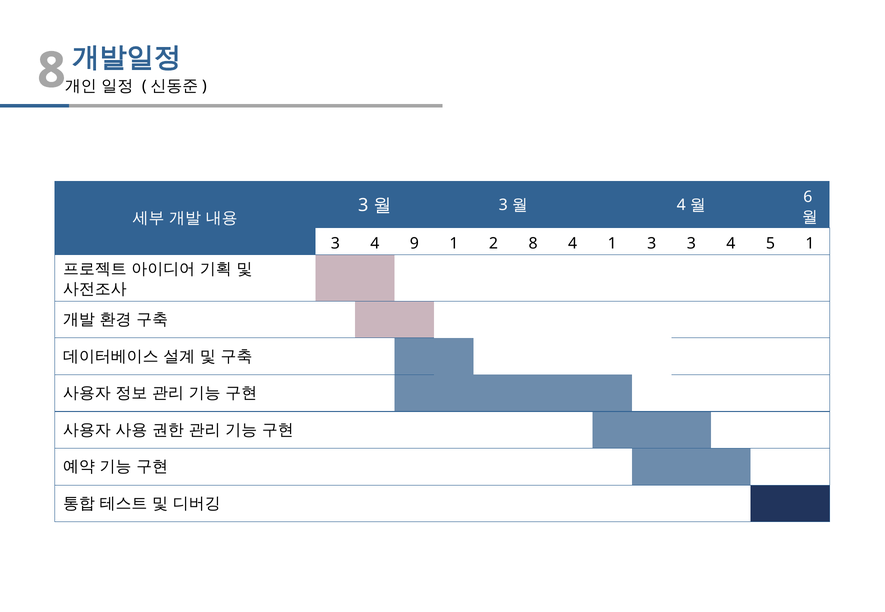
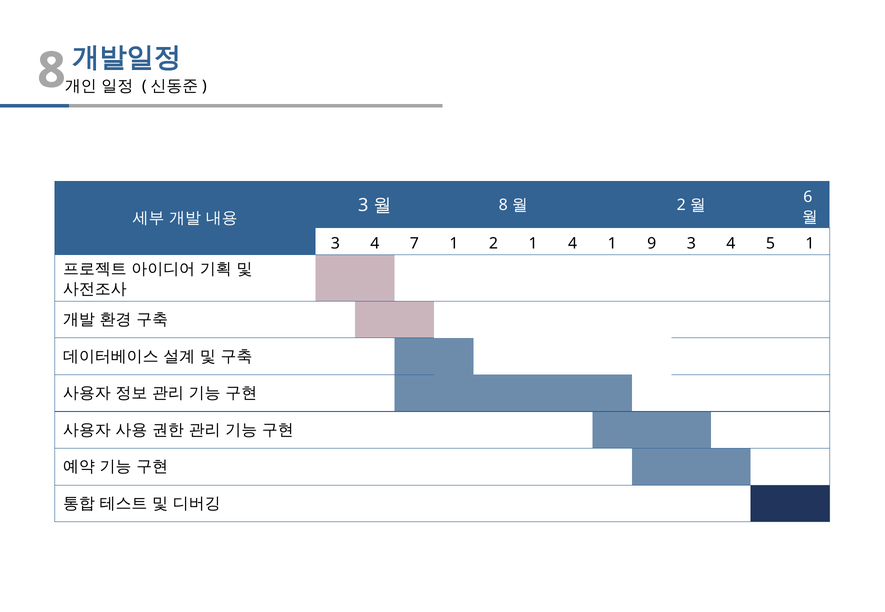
3 at (503, 205): 3 -> 8
4 at (681, 205): 4 -> 2
9: 9 -> 7
2 8: 8 -> 1
1 3: 3 -> 9
